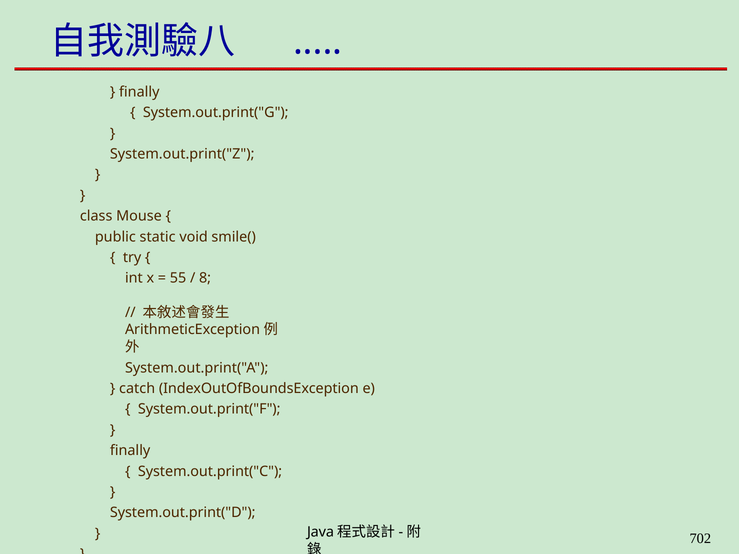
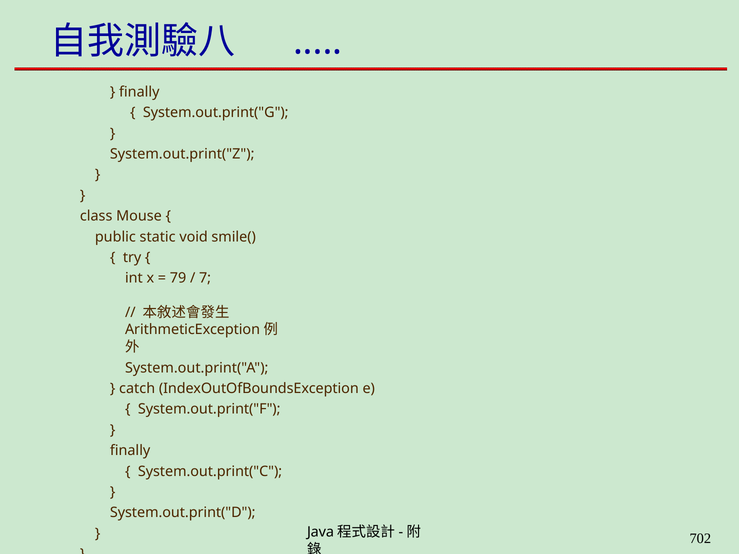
55: 55 -> 79
8: 8 -> 7
